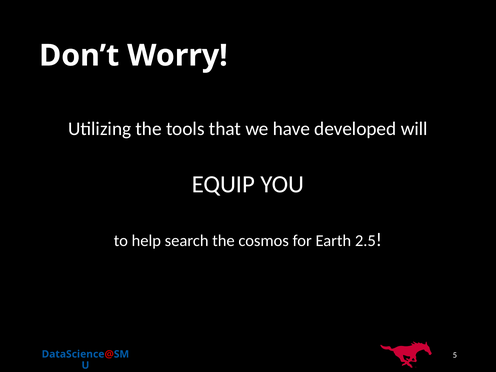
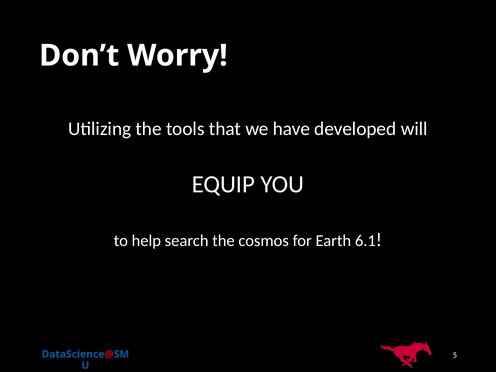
2.5: 2.5 -> 6.1
